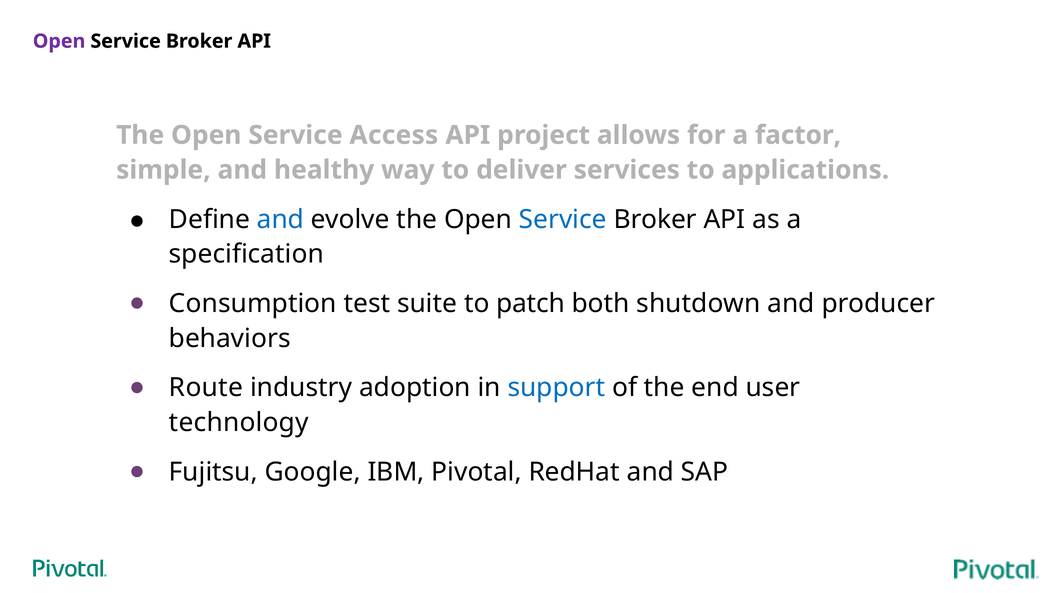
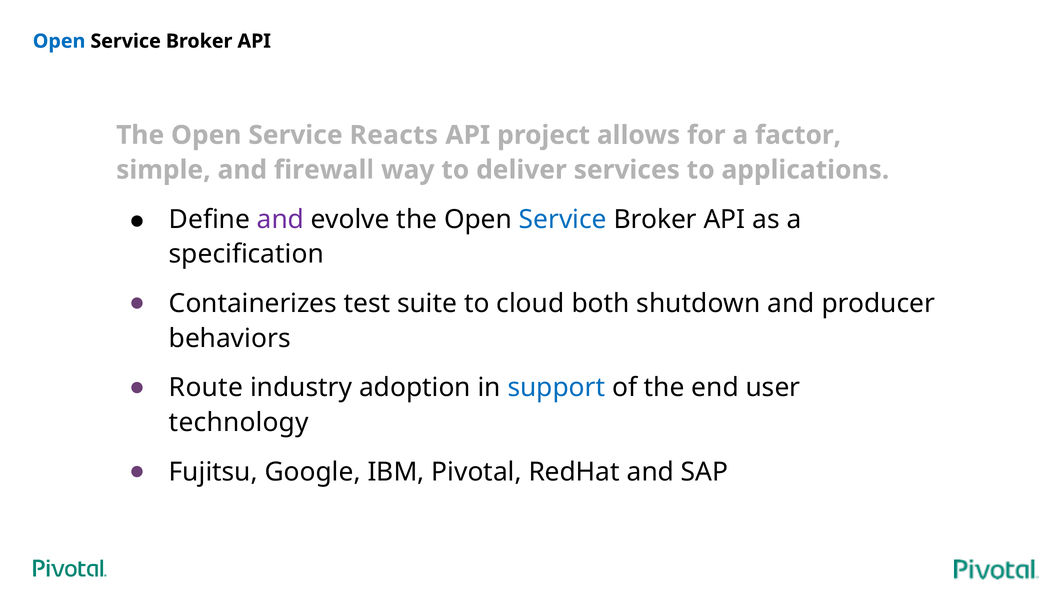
Open at (59, 41) colour: purple -> blue
Access: Access -> Reacts
healthy: healthy -> firewall
and at (280, 220) colour: blue -> purple
Consumption: Consumption -> Containerizes
patch: patch -> cloud
